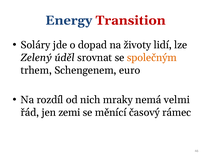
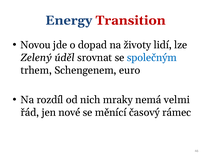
Soláry: Soláry -> Novou
společným colour: orange -> blue
zemi: zemi -> nové
